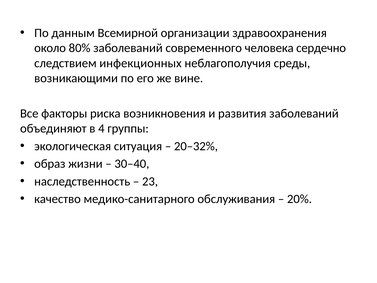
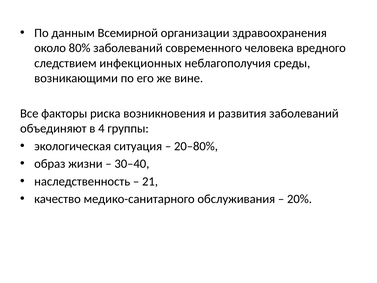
сердечно: сердечно -> вредного
20–32%: 20–32% -> 20–80%
23: 23 -> 21
